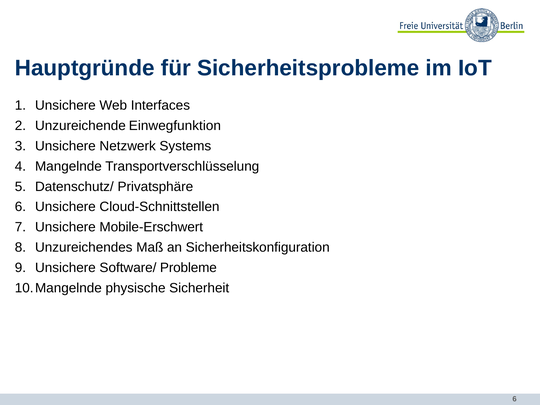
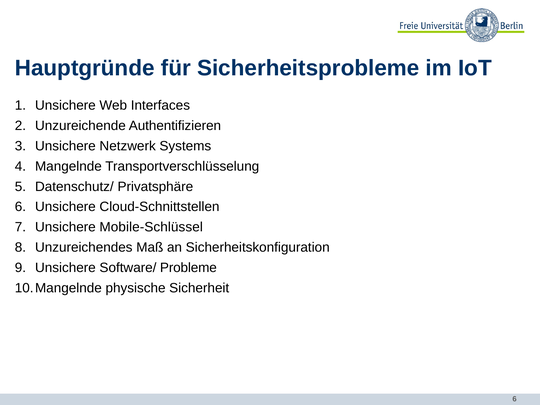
Einwegfunktion: Einwegfunktion -> Authentifizieren
Mobile-Erschwert: Mobile-Erschwert -> Mobile-Schlüssel
